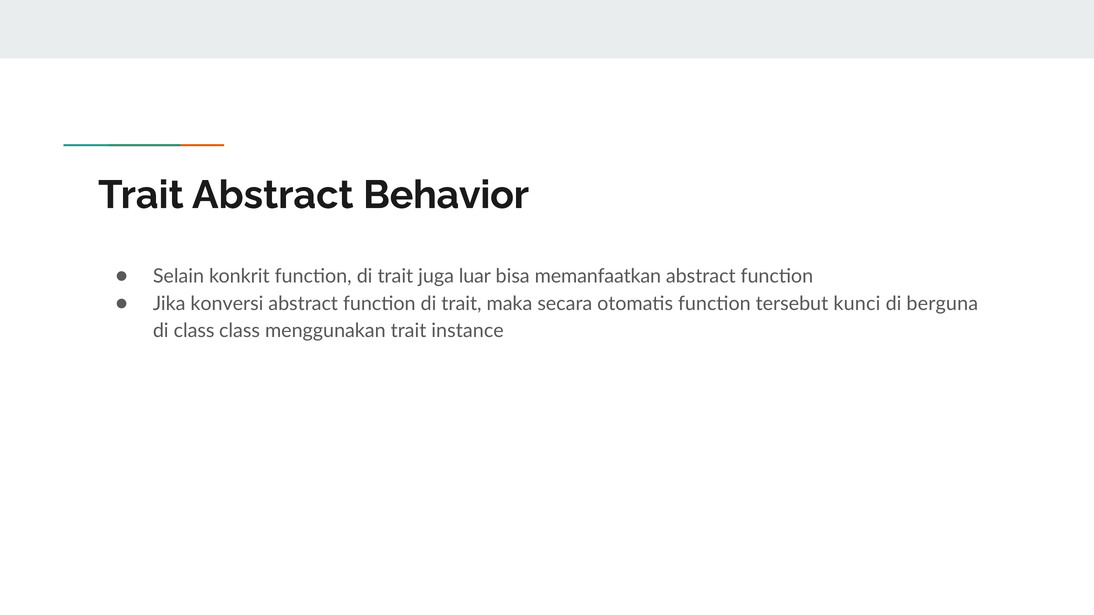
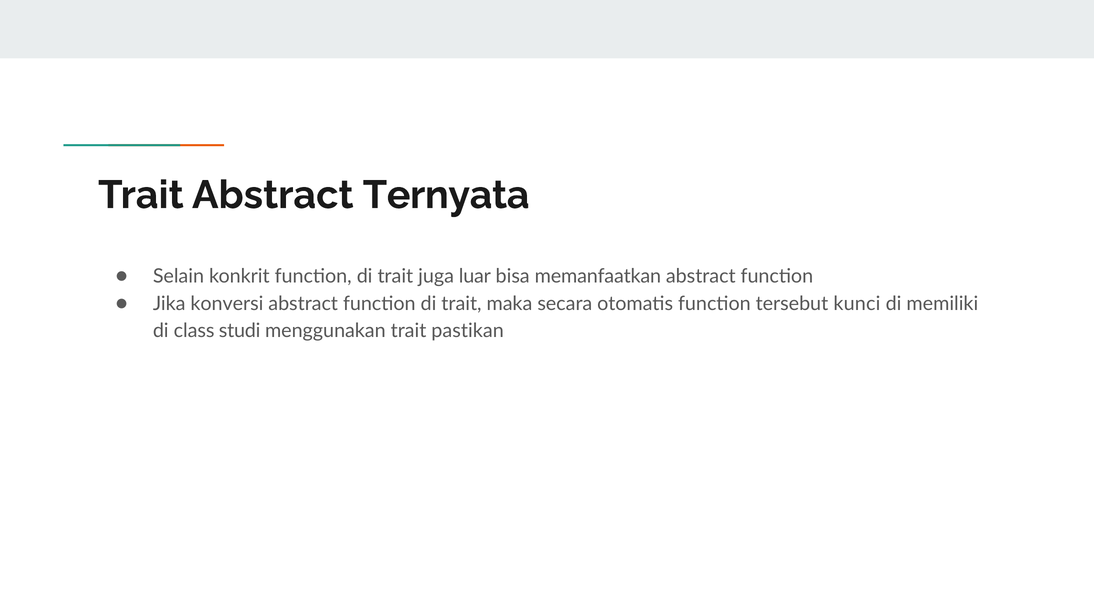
Behavior: Behavior -> Ternyata
berguna: berguna -> memiliki
class class: class -> studi
instance: instance -> pastikan
